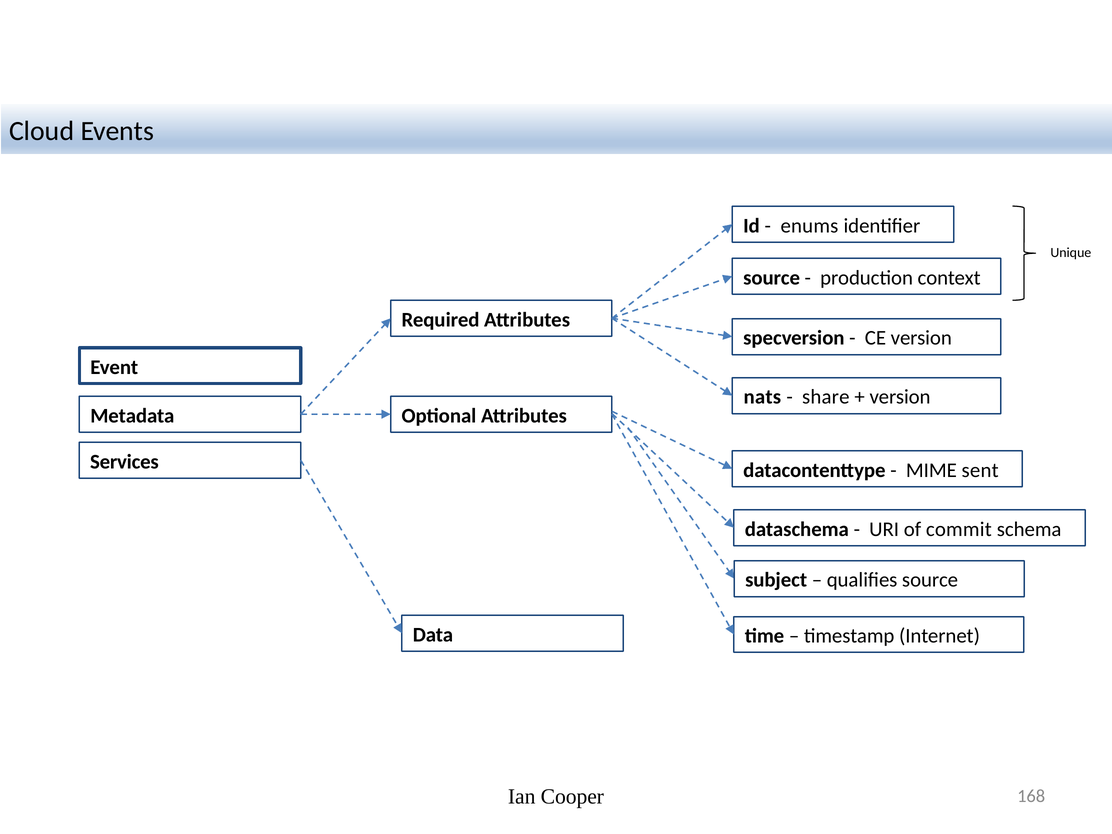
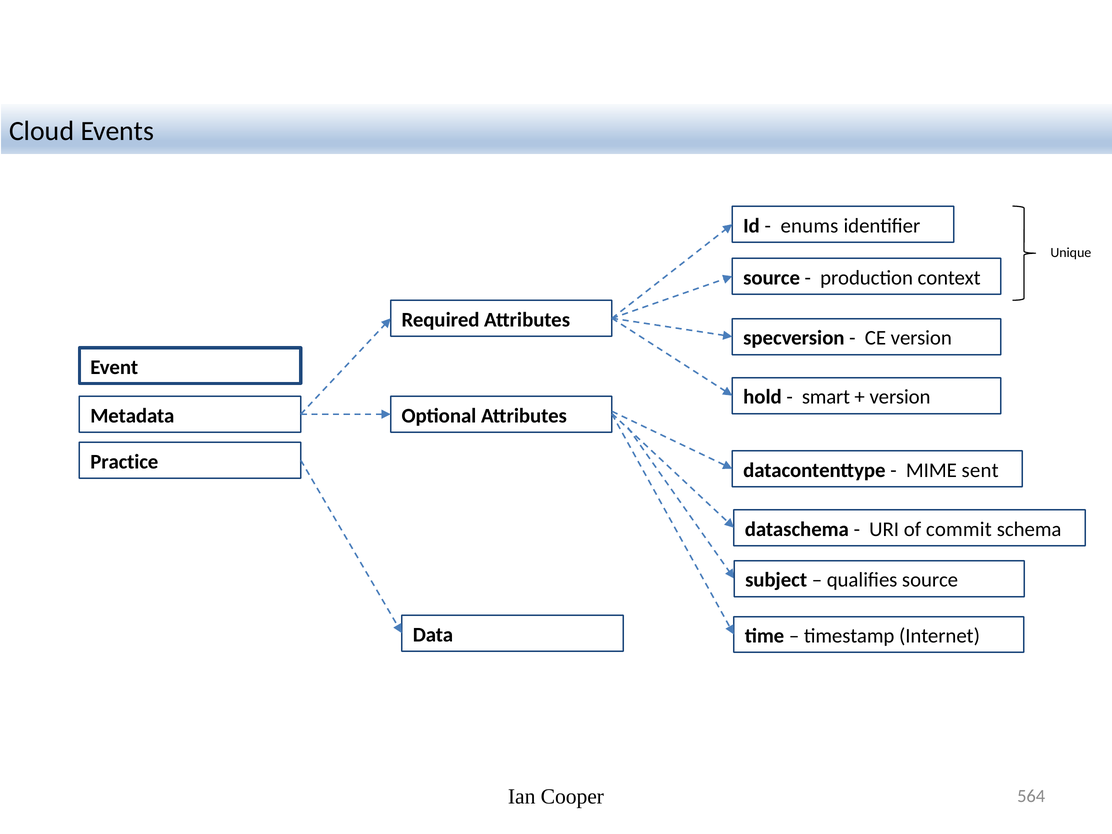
nats: nats -> hold
share: share -> smart
Services: Services -> Practice
168: 168 -> 564
